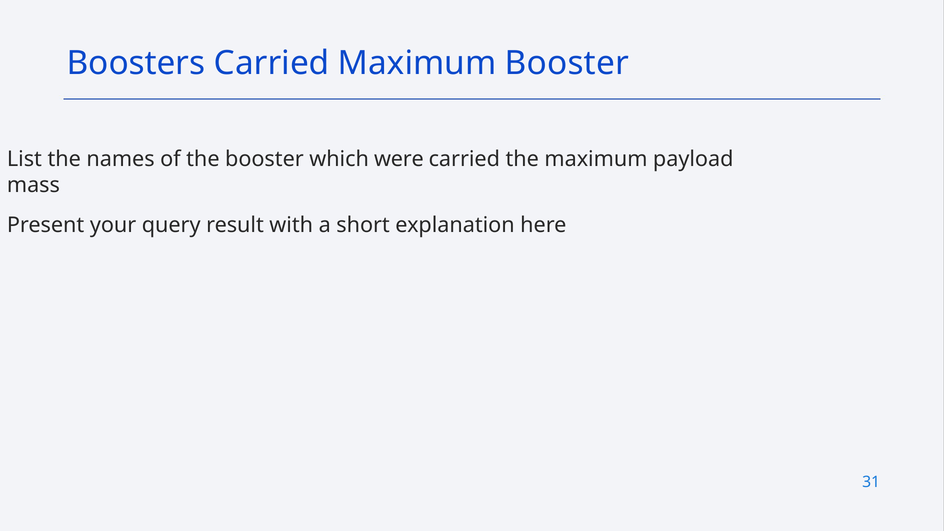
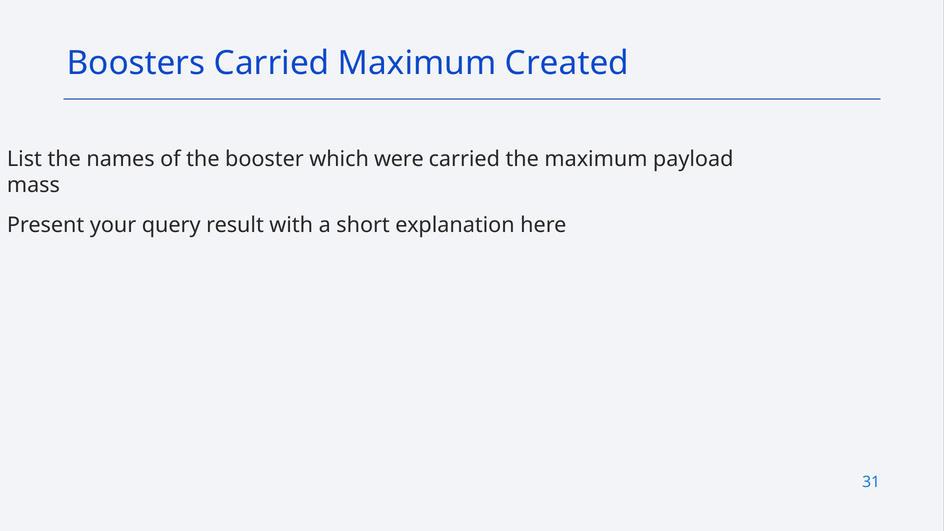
Maximum Booster: Booster -> Created
